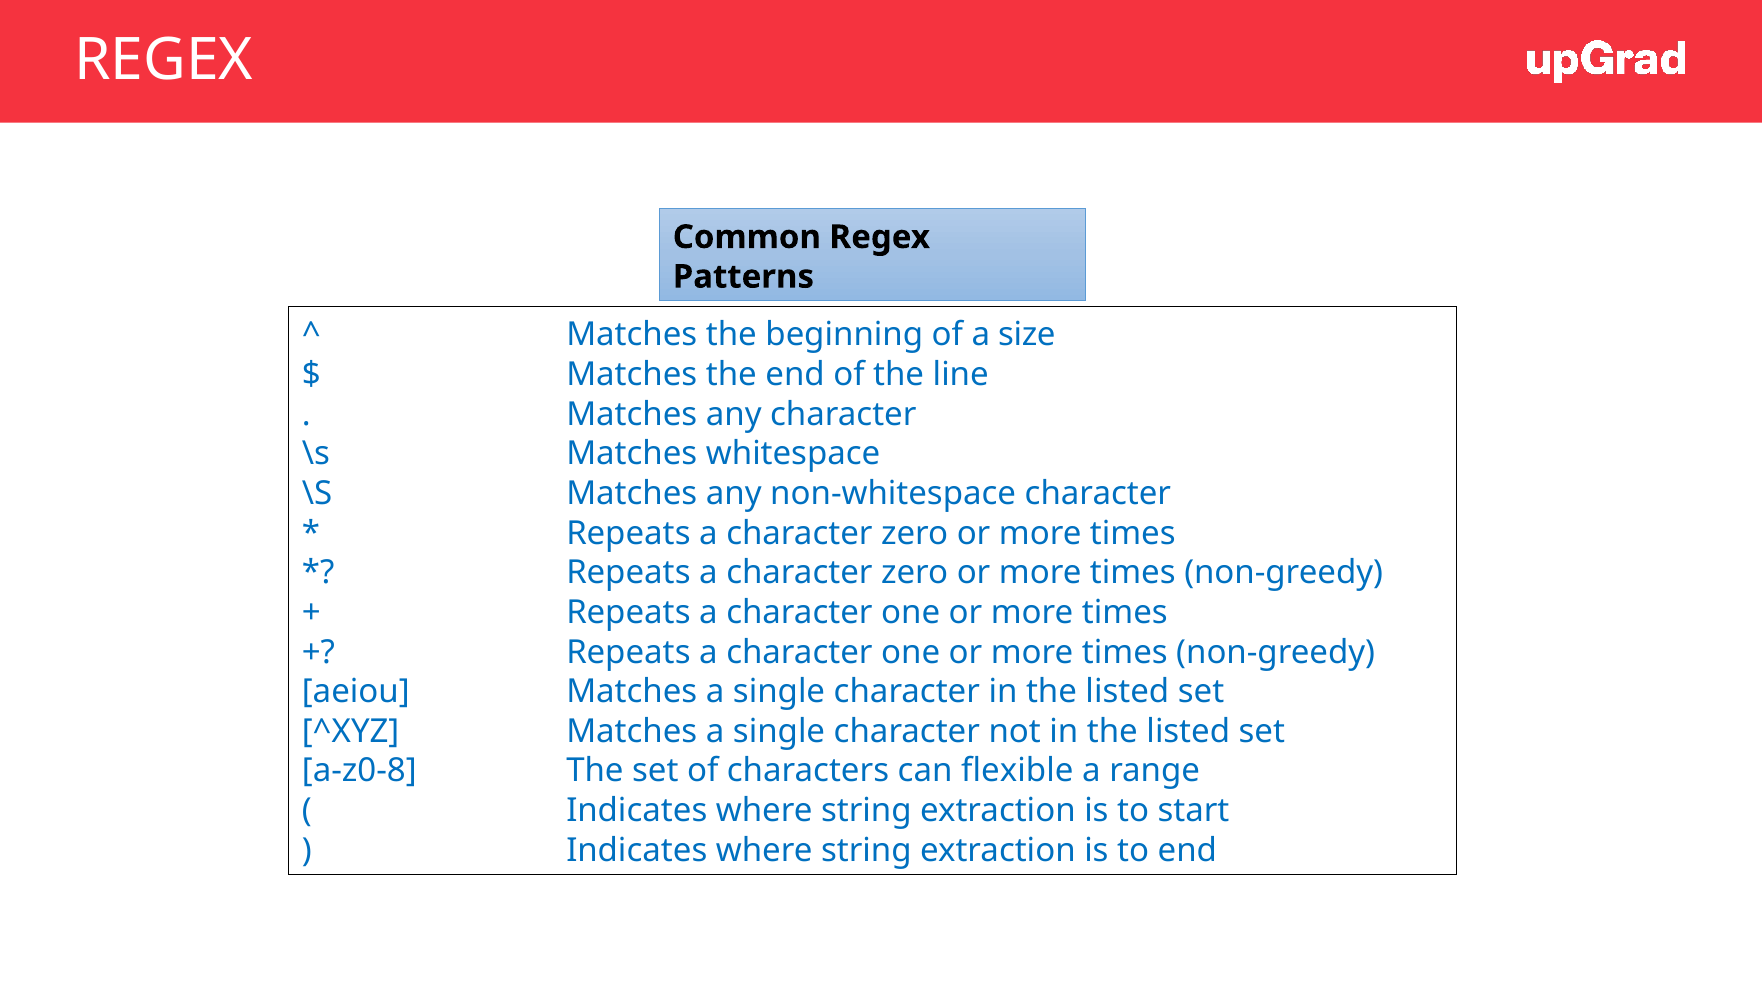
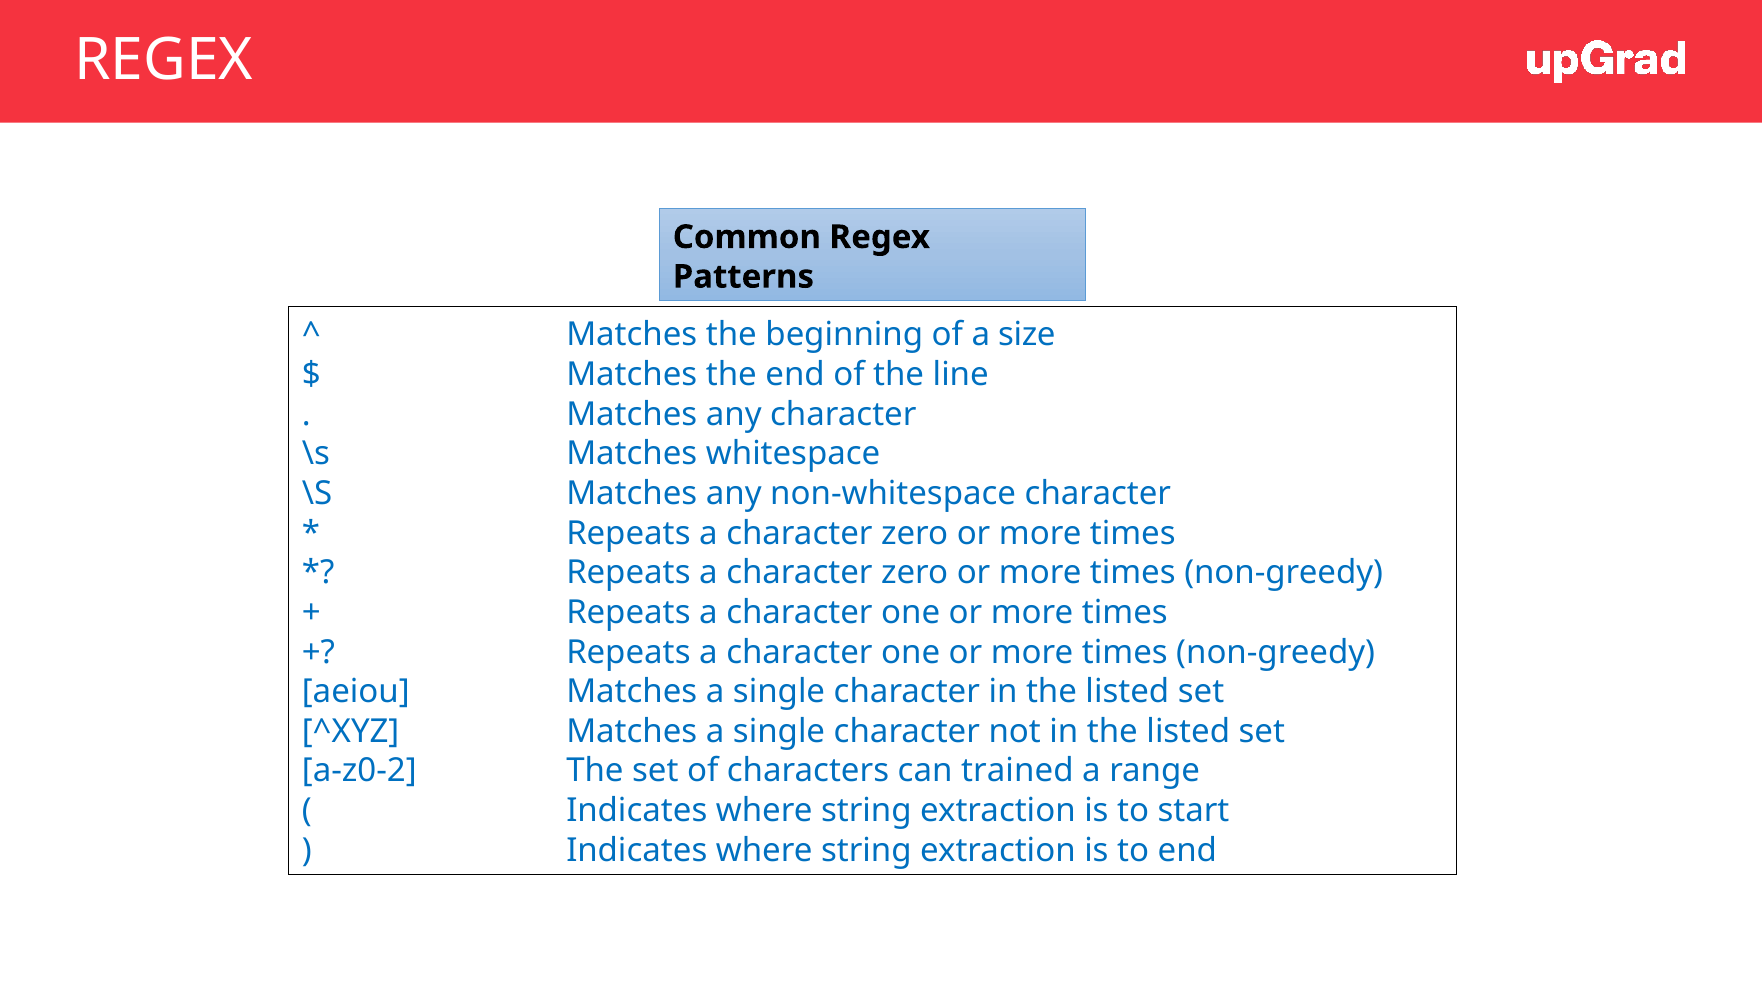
a-z0-8: a-z0-8 -> a-z0-2
flexible: flexible -> trained
